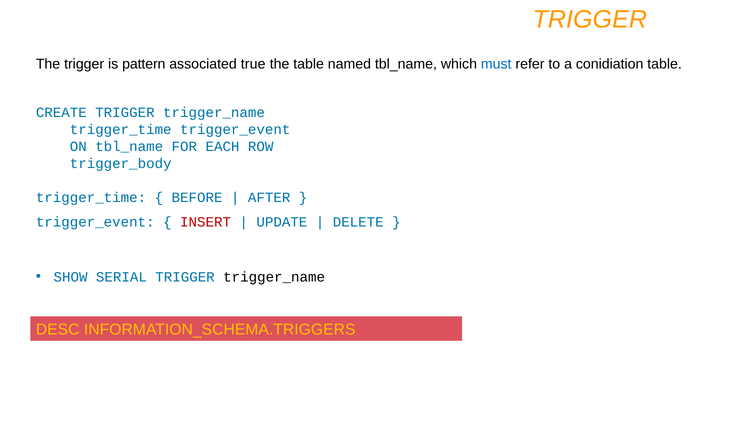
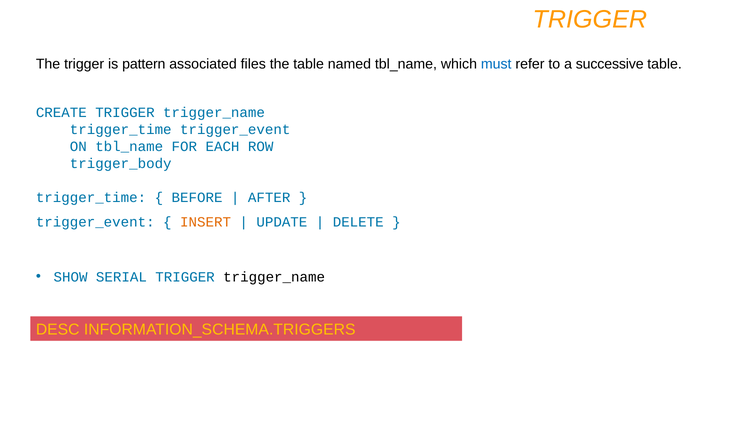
true: true -> files
conidiation: conidiation -> successive
INSERT colour: red -> orange
